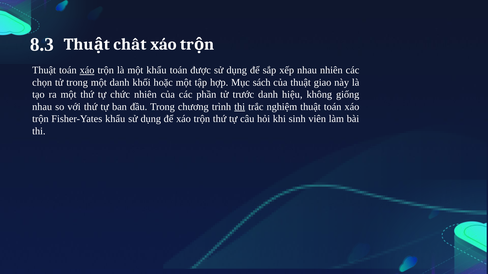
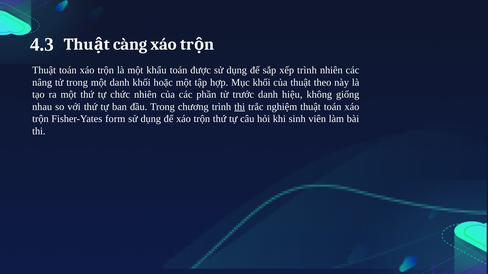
8.3: 8.3 -> 4.3
chất: chất -> càng
xáo at (87, 70) underline: present -> none
xếp nhau: nhau -> trình
chọn: chọn -> nâng
Mục sách: sách -> khối
giao: giao -> theo
Fisher-Yates khẩu: khẩu -> form
